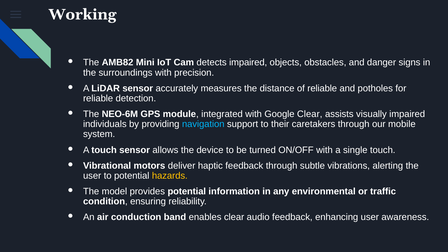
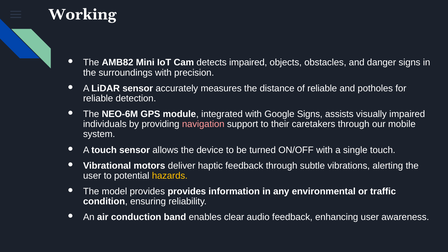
Google Clear: Clear -> Signs
navigation colour: light blue -> pink
provides potential: potential -> provides
